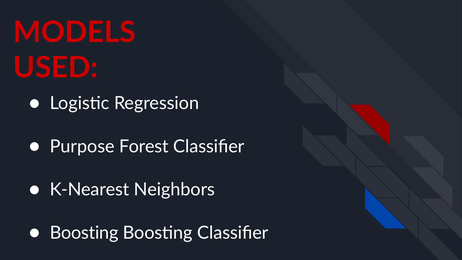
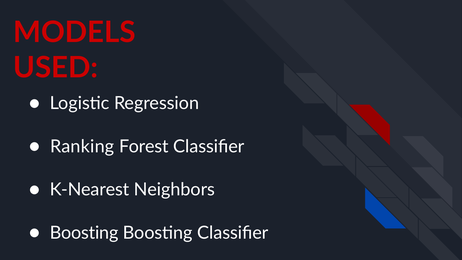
Purpose: Purpose -> Ranking
